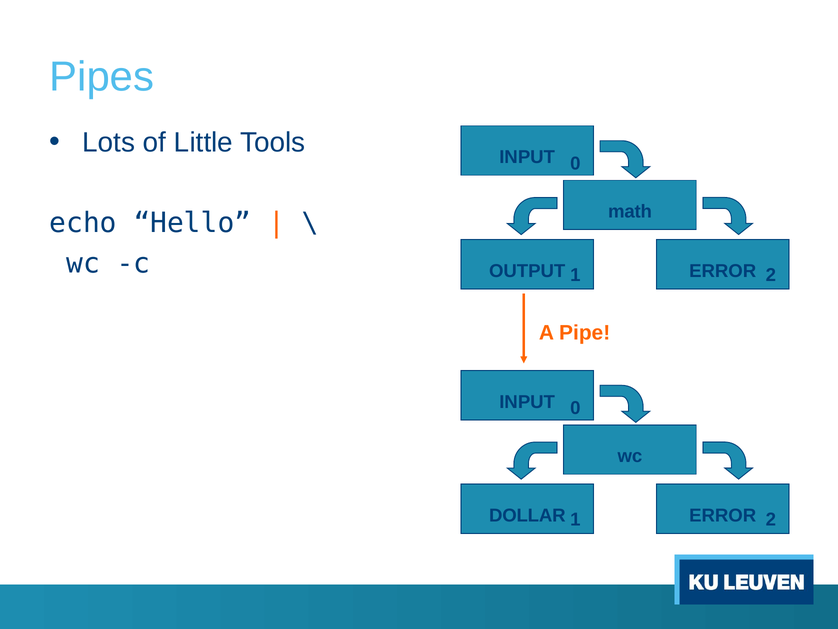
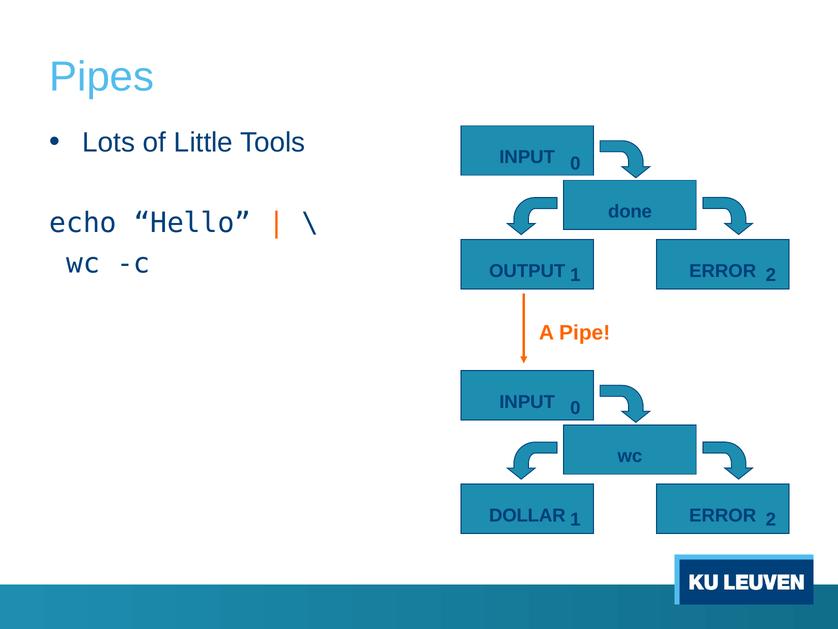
math: math -> done
